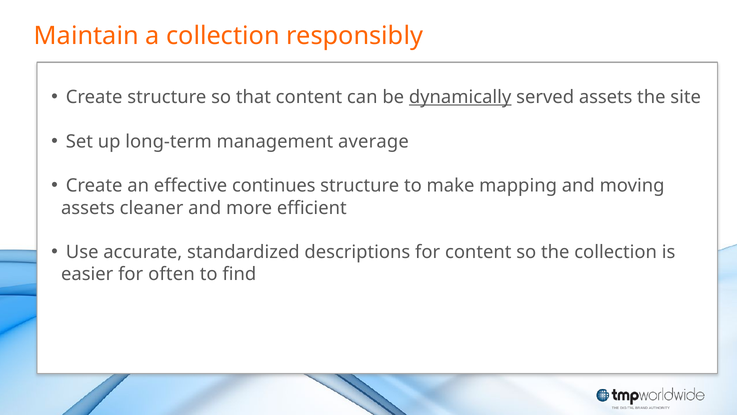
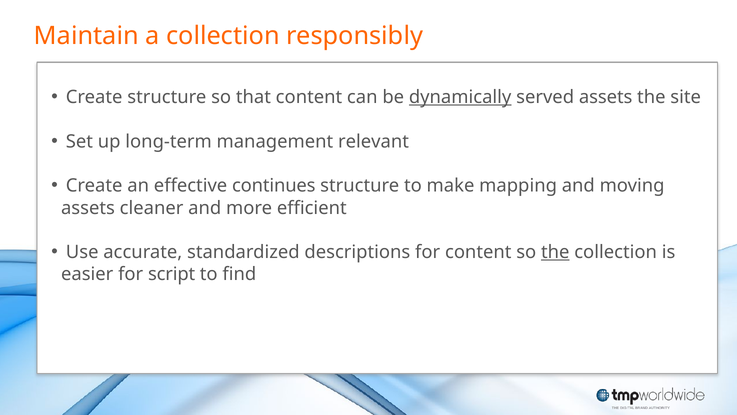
average: average -> relevant
the at (555, 252) underline: none -> present
often: often -> script
